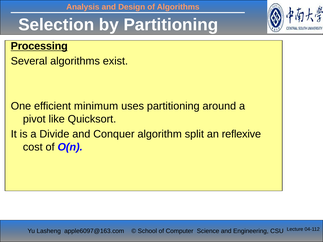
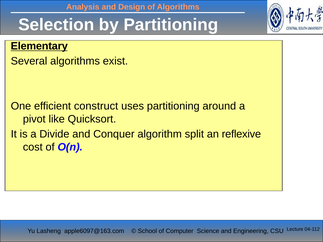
Processing: Processing -> Elementary
minimum: minimum -> construct
